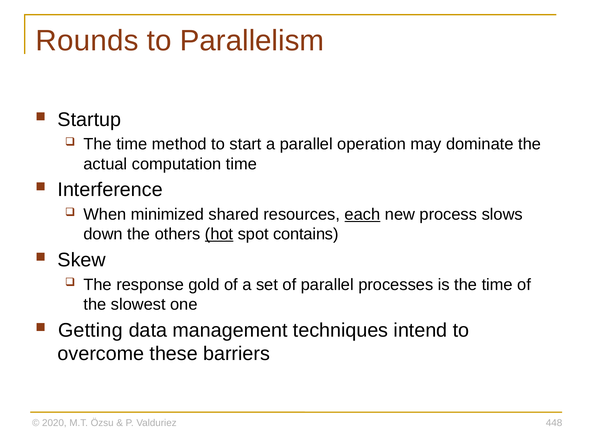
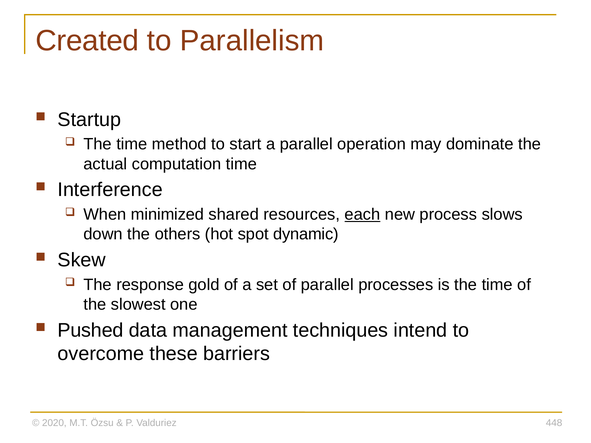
Rounds: Rounds -> Created
hot underline: present -> none
contains: contains -> dynamic
Getting: Getting -> Pushed
